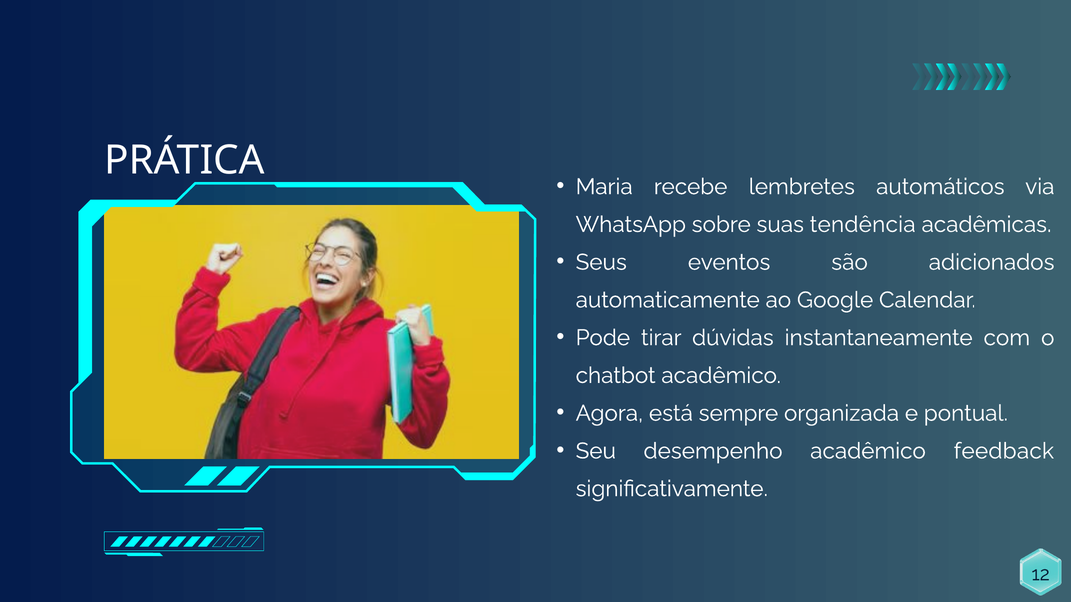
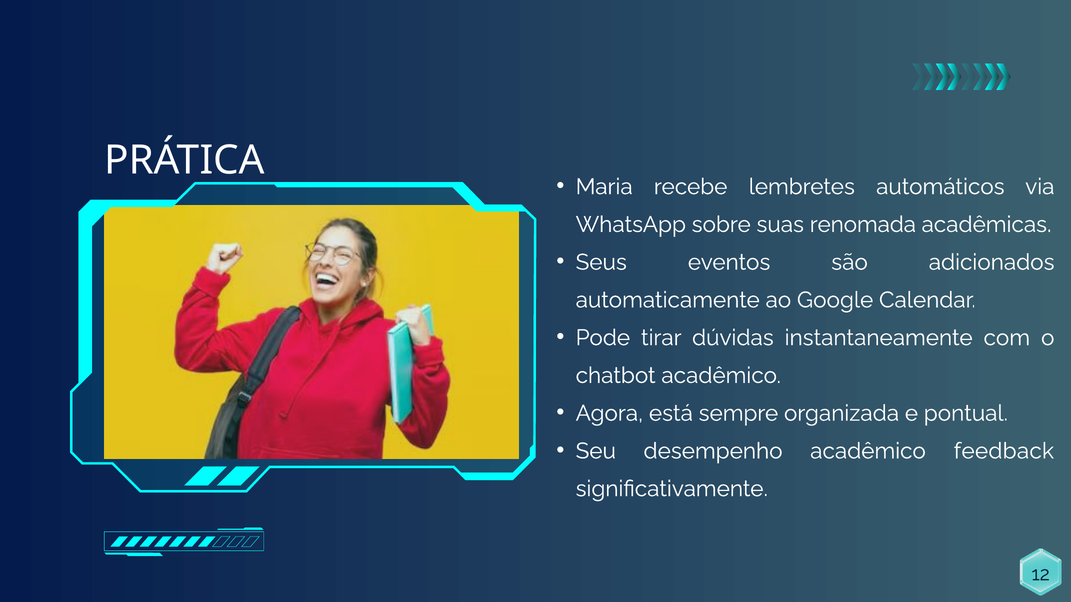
tendência: tendência -> renomada
